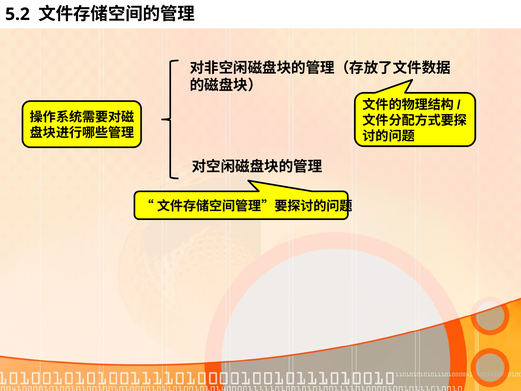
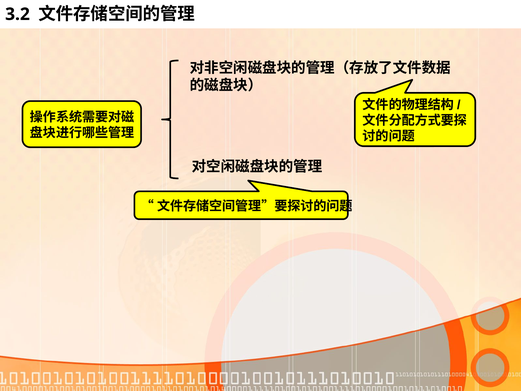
5.2: 5.2 -> 3.2
